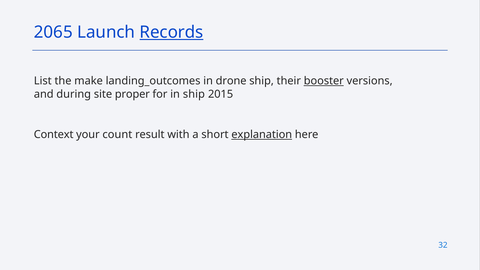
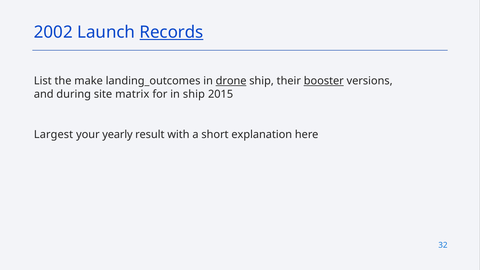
2065: 2065 -> 2002
drone underline: none -> present
proper: proper -> matrix
Context: Context -> Largest
count: count -> yearly
explanation underline: present -> none
